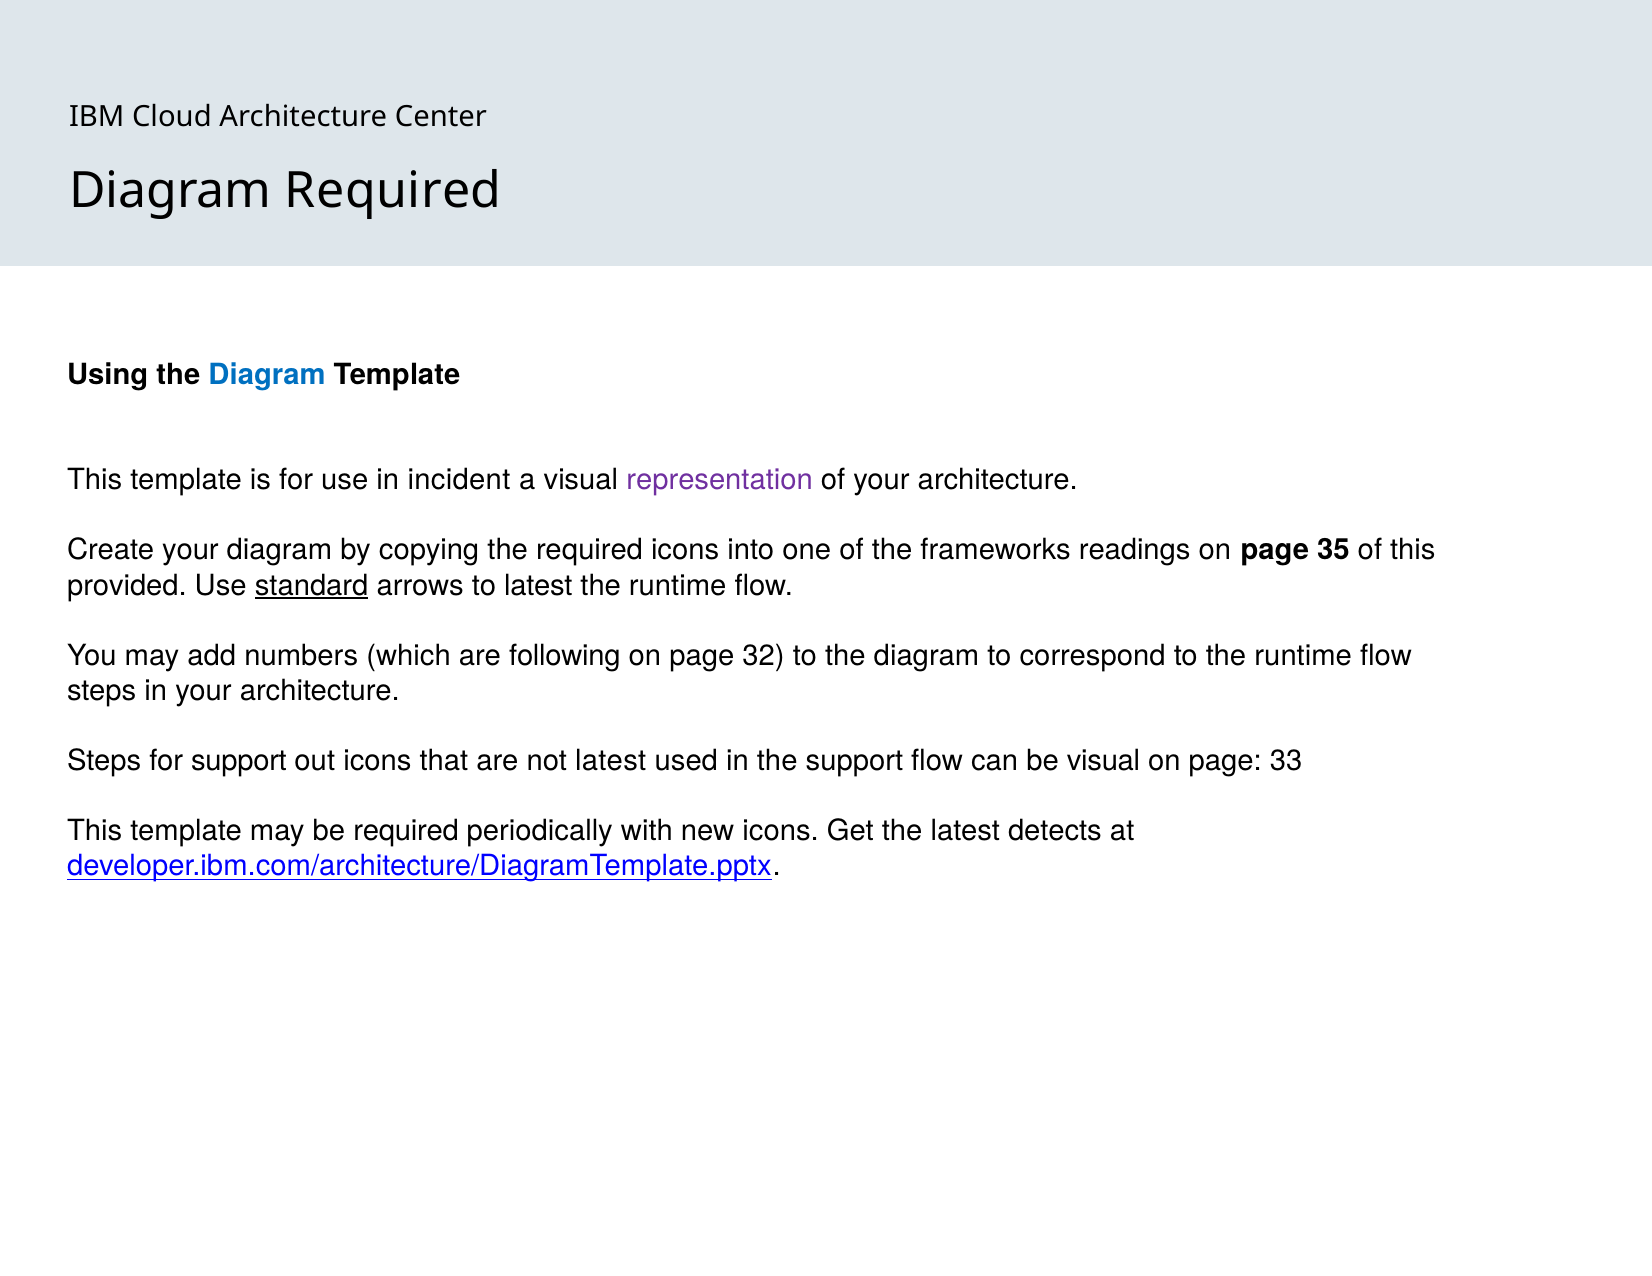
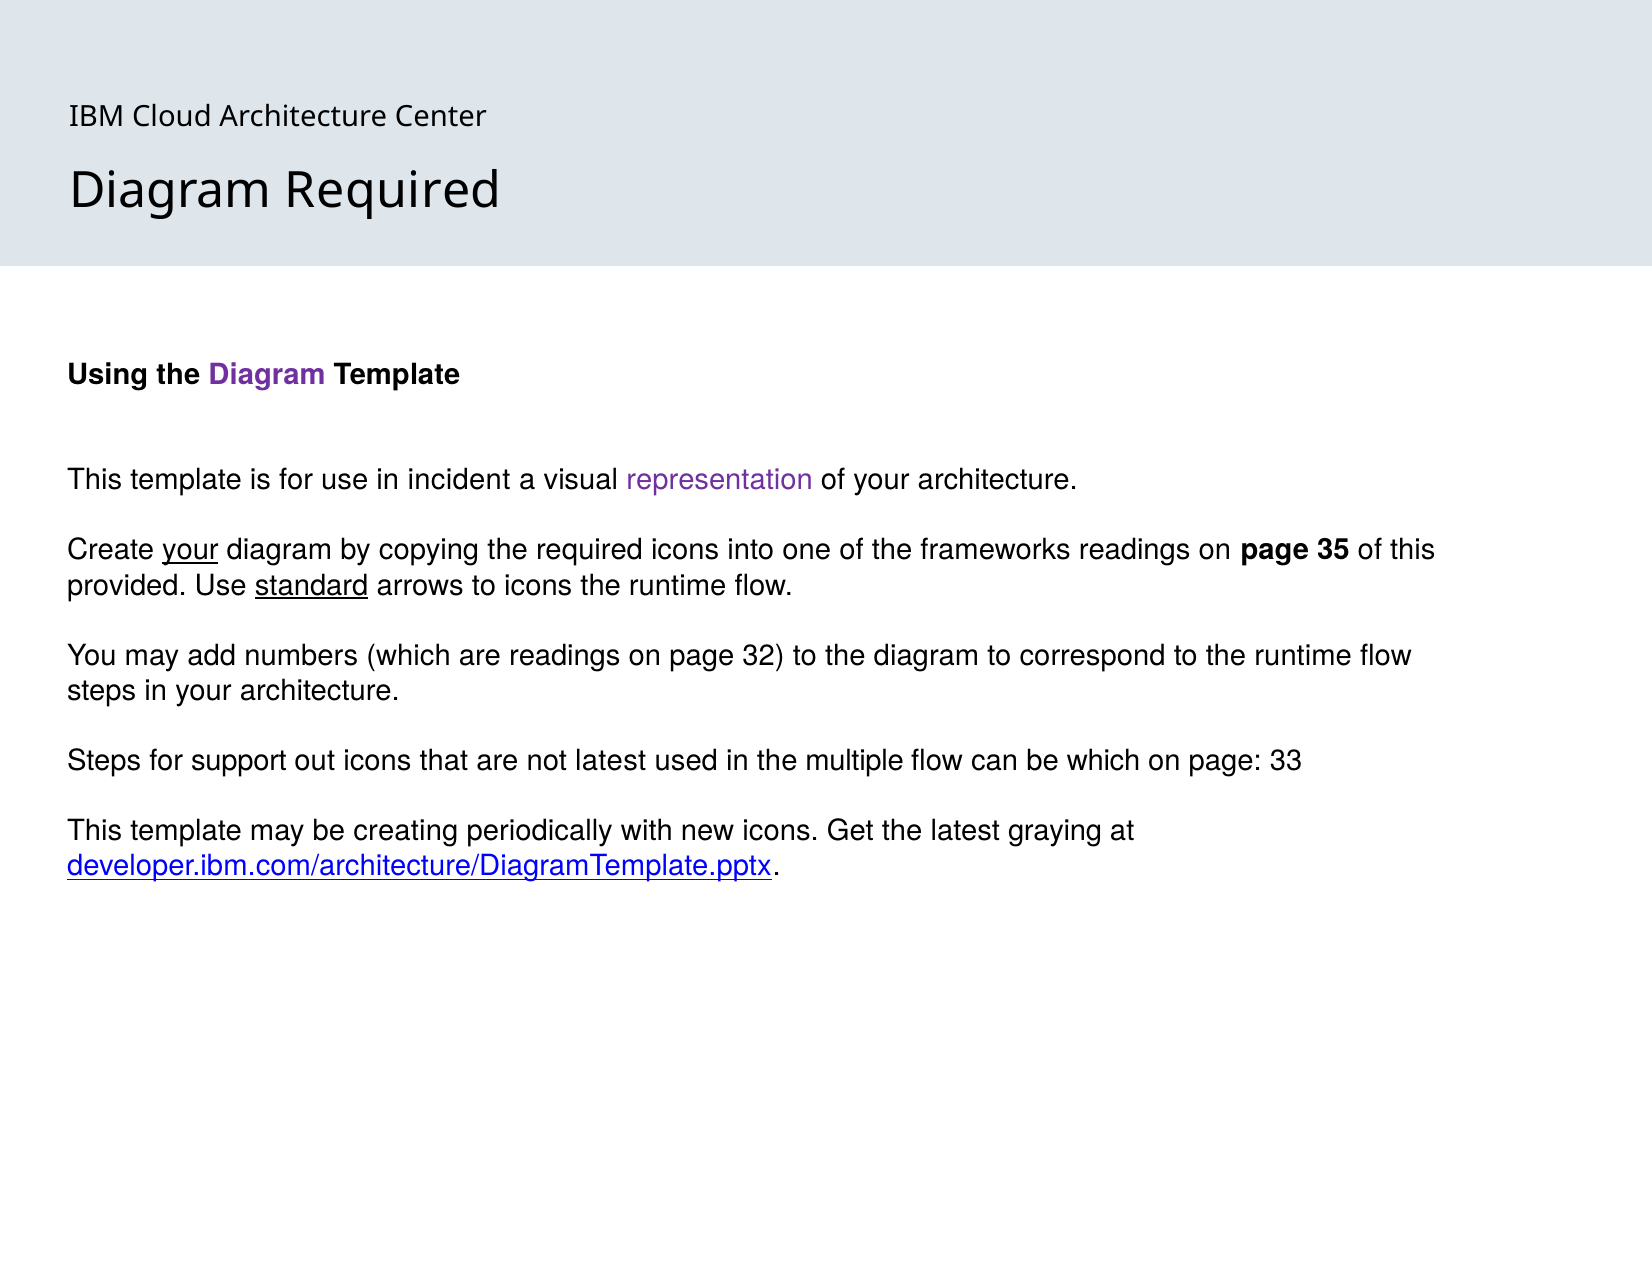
Diagram at (267, 375) colour: blue -> purple
your at (190, 551) underline: none -> present
to latest: latest -> icons
are following: following -> readings
the support: support -> multiple
be visual: visual -> which
be required: required -> creating
detects: detects -> graying
